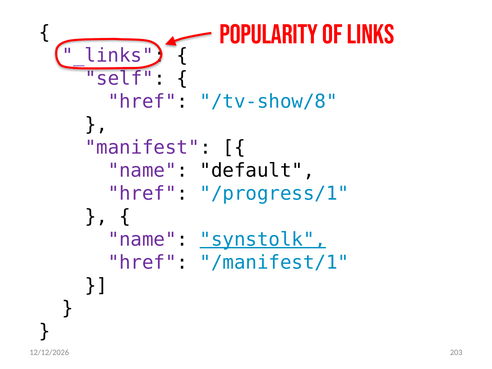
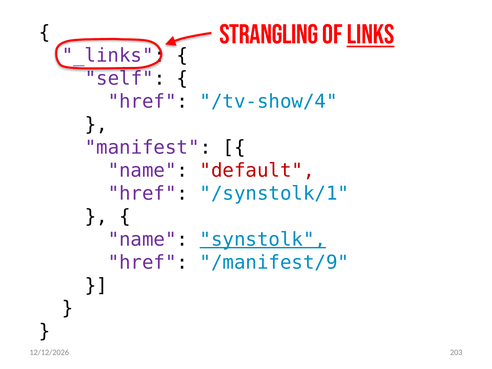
POPULARITY: POPULARITY -> STRANGLING
LINKS underline: none -> present
/tv-show/8: /tv-show/8 -> /tv-show/4
default colour: black -> red
/progress/1: /progress/1 -> /synstolk/1
/manifest/1: /manifest/1 -> /manifest/9
